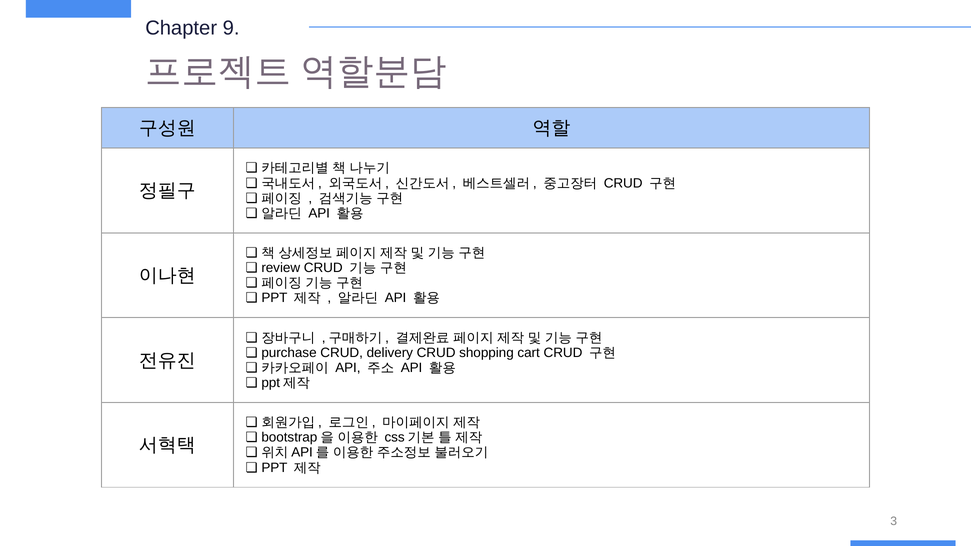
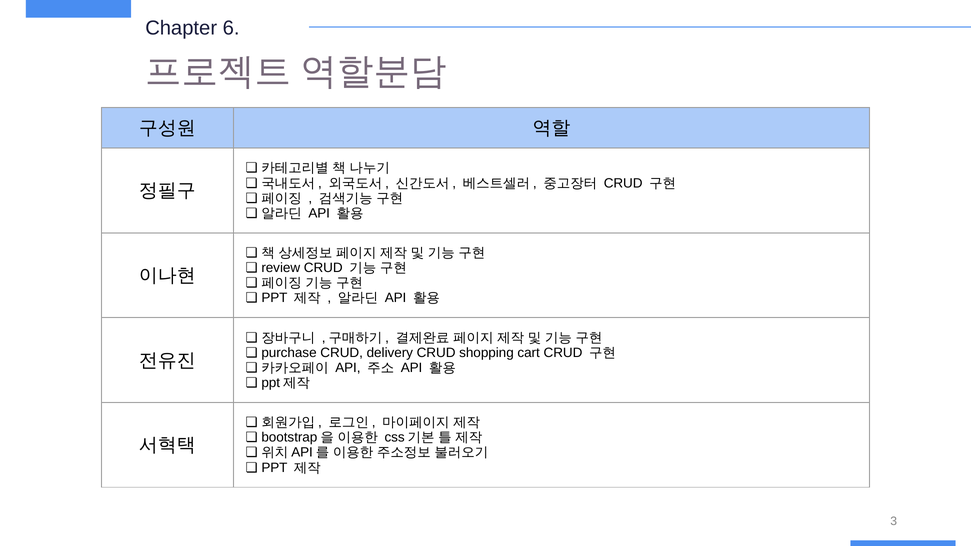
9: 9 -> 6
